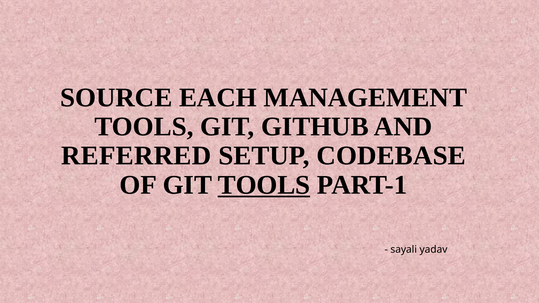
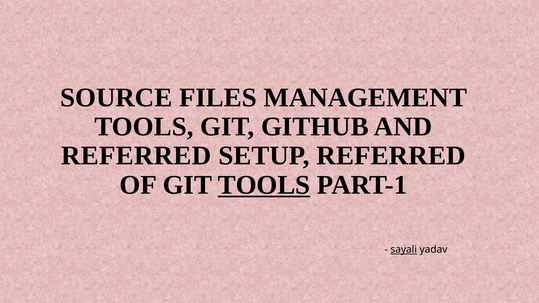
EACH: EACH -> FILES
SETUP CODEBASE: CODEBASE -> REFERRED
sayali underline: none -> present
